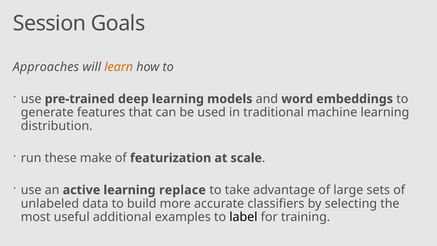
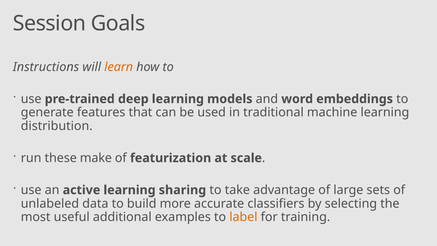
Approaches: Approaches -> Instructions
replace: replace -> sharing
label colour: black -> orange
